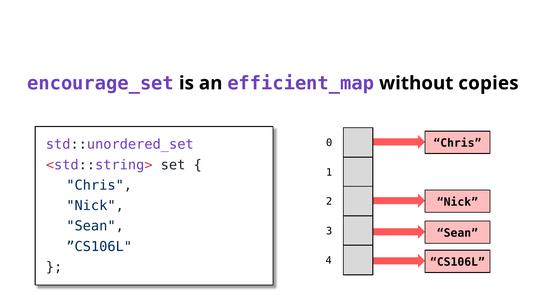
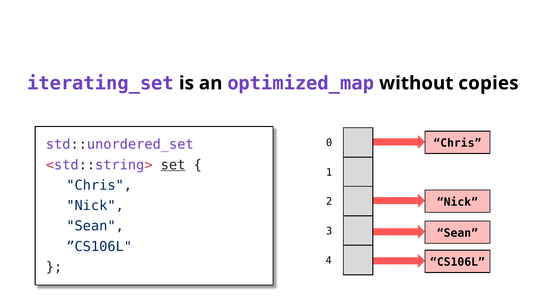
encourage_set: encourage_set -> iterating_set
efficient_map: efficient_map -> optimized_map
set underline: none -> present
